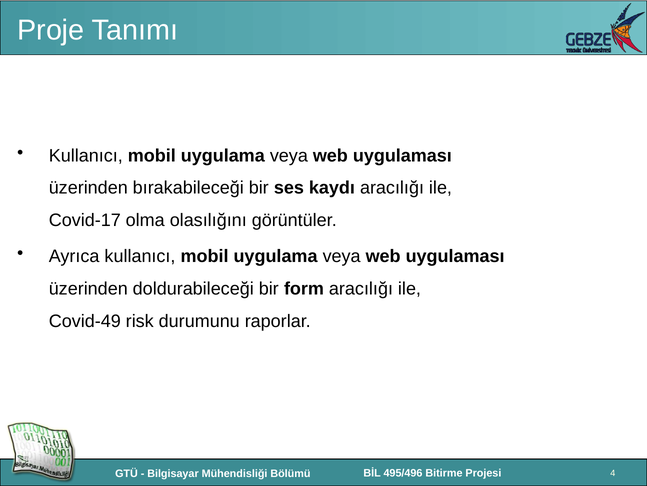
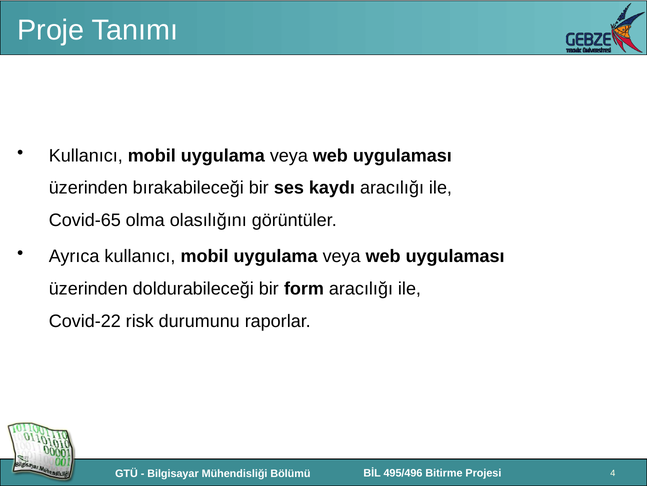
Covid-17: Covid-17 -> Covid-65
Covid-49: Covid-49 -> Covid-22
